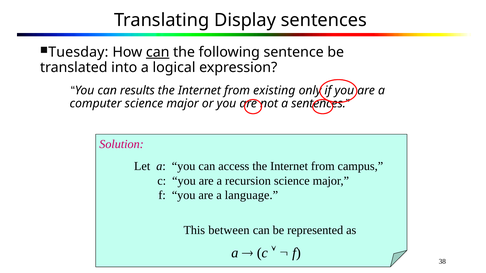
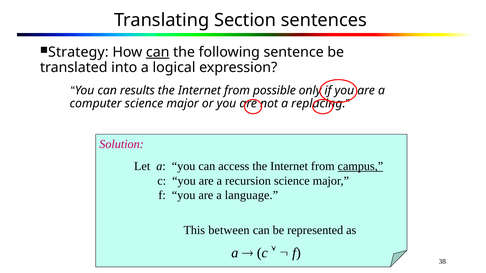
Display: Display -> Section
Tuesday: Tuesday -> Strategy
existing: existing -> possible
a sentences: sentences -> replacing
campus underline: none -> present
